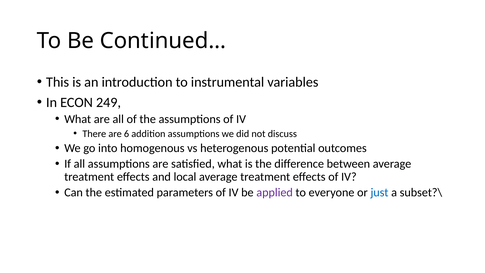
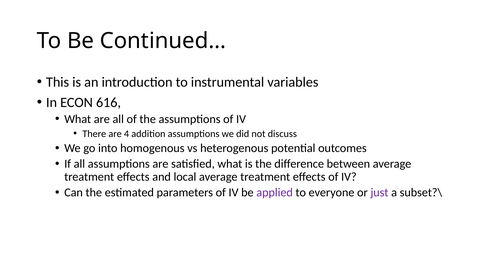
249: 249 -> 616
6: 6 -> 4
just colour: blue -> purple
